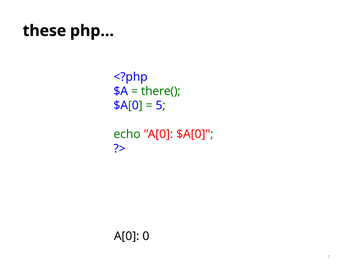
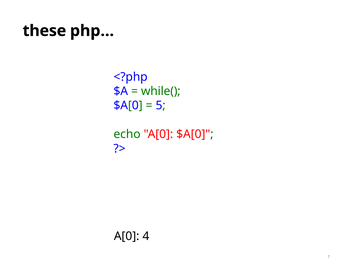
there(: there( -> while(
0: 0 -> 4
